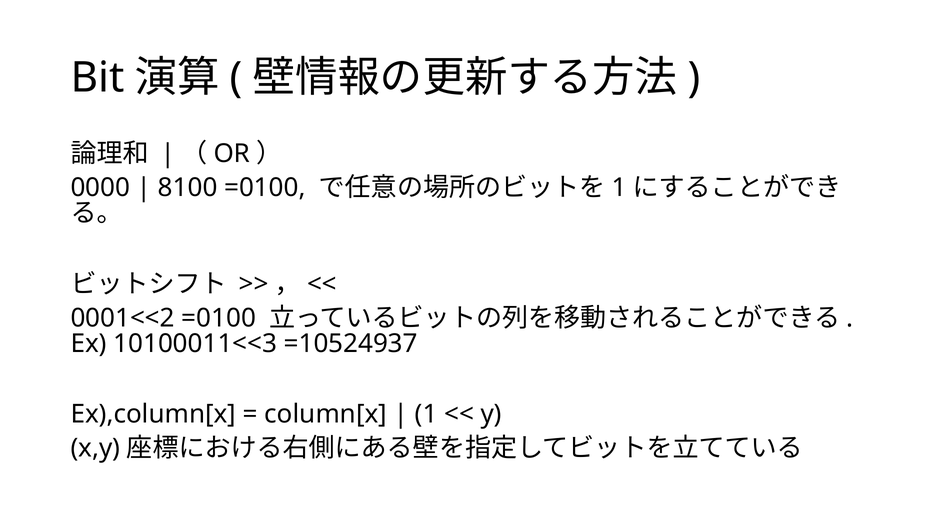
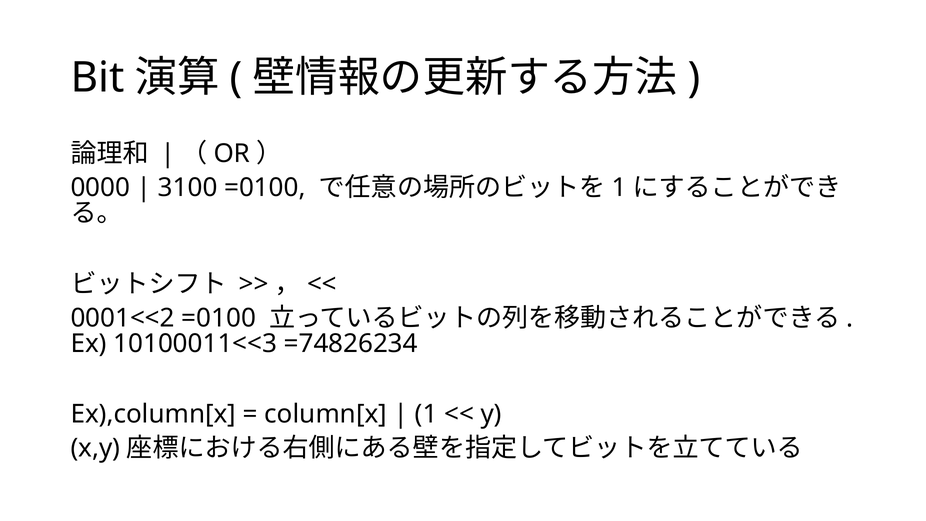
8100: 8100 -> 3100
=10524937: =10524937 -> =74826234
